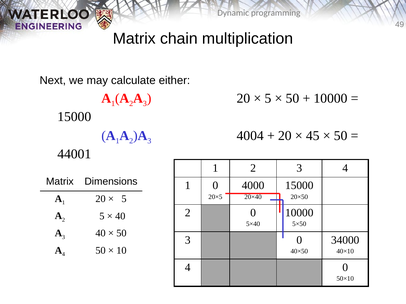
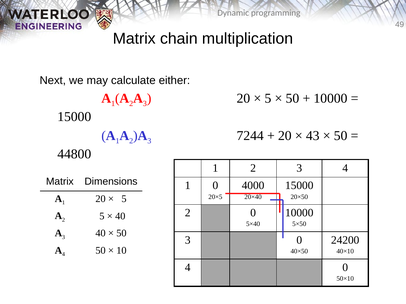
4004: 4004 -> 7244
45: 45 -> 43
44001: 44001 -> 44800
34000: 34000 -> 24200
